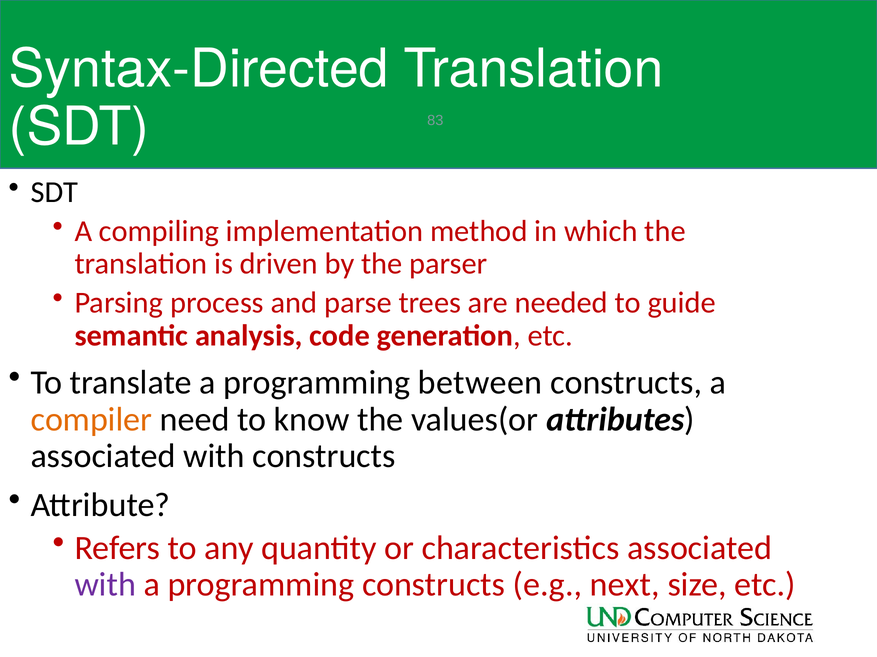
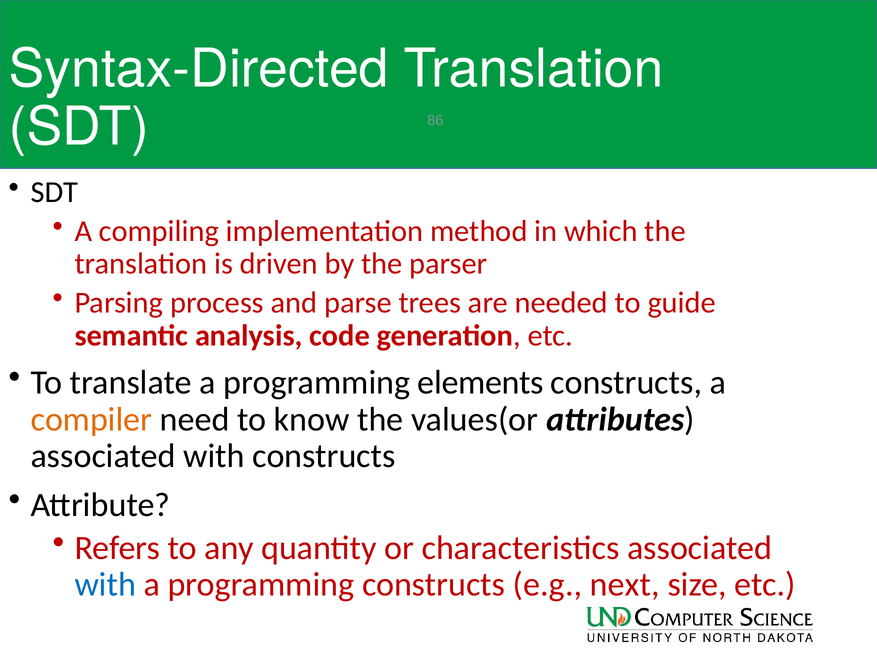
83: 83 -> 86
between: between -> elements
with at (105, 585) colour: purple -> blue
